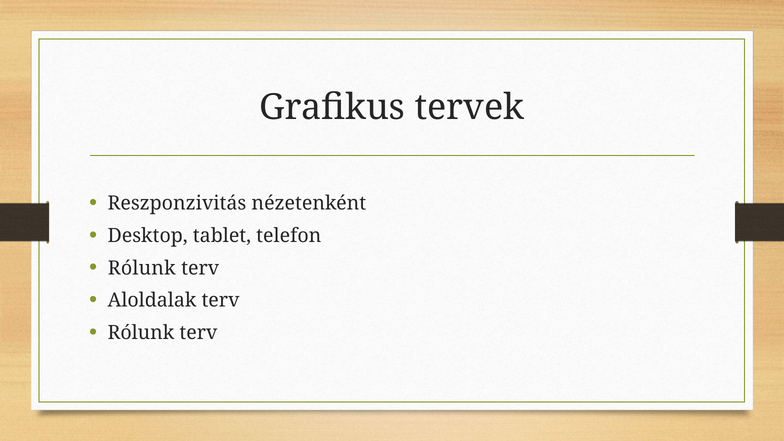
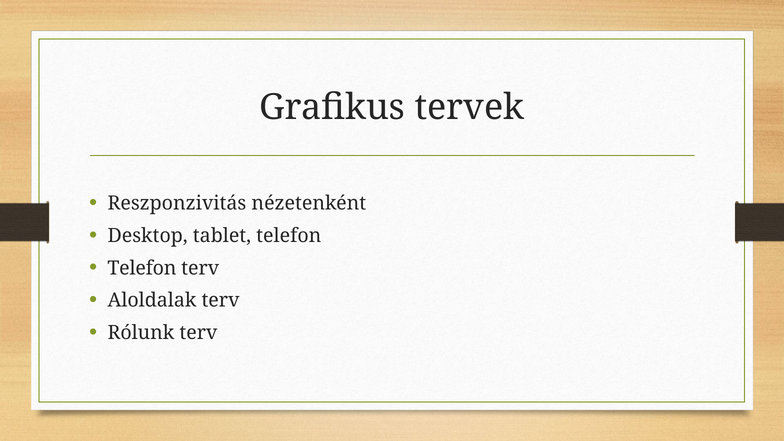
Rólunk at (142, 268): Rólunk -> Telefon
